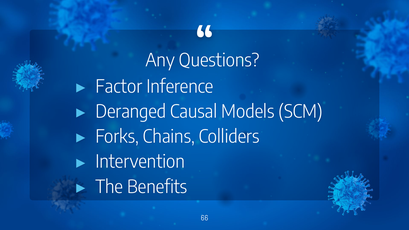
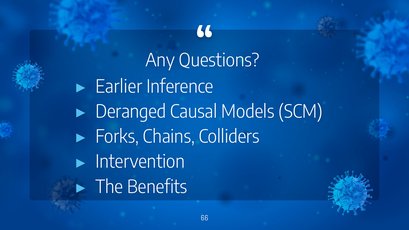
Factor: Factor -> Earlier
